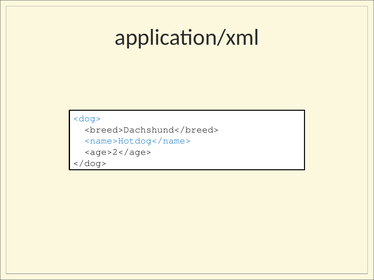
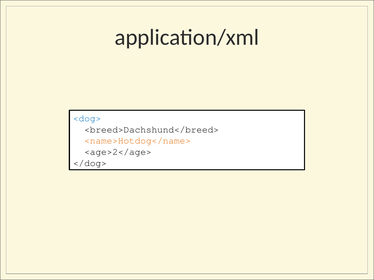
<name>Hotdog</name> colour: blue -> orange
